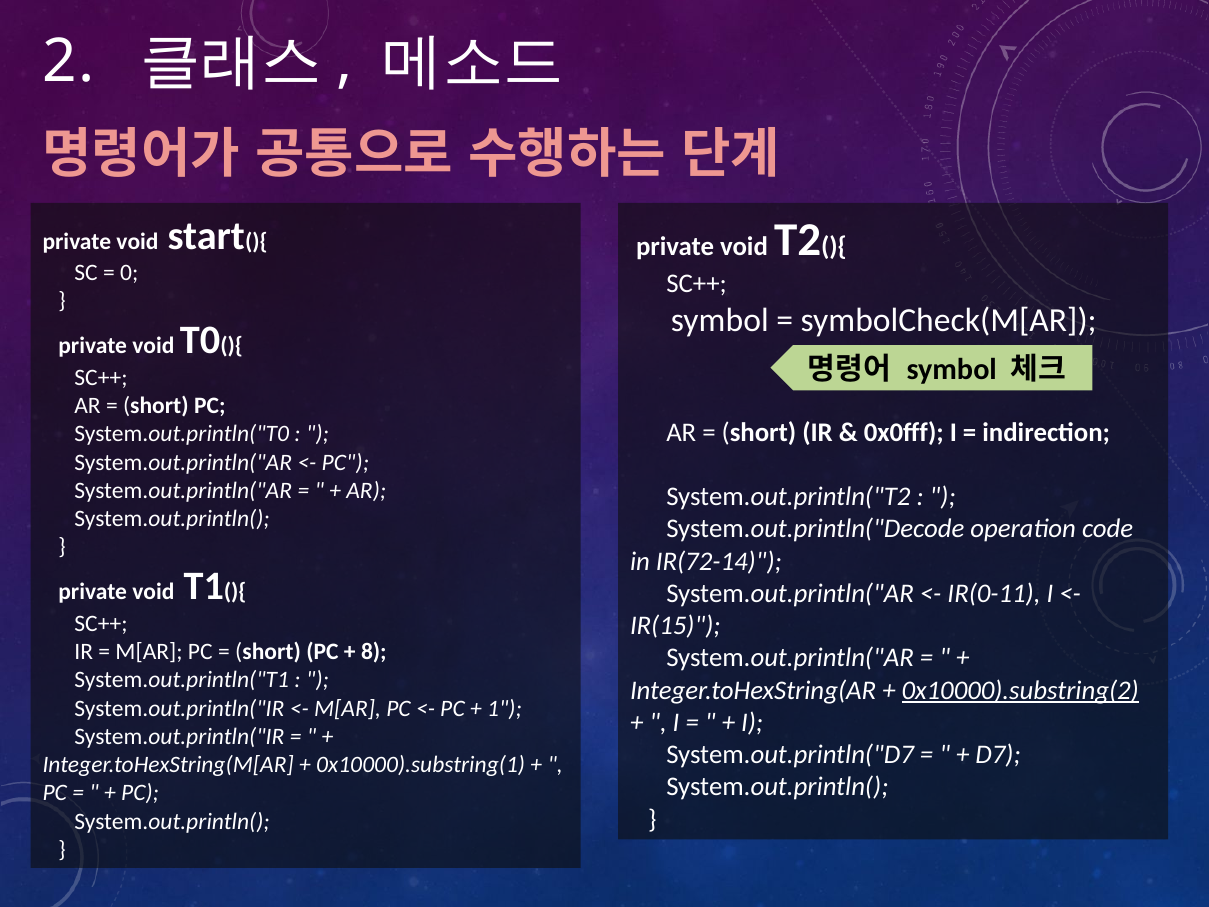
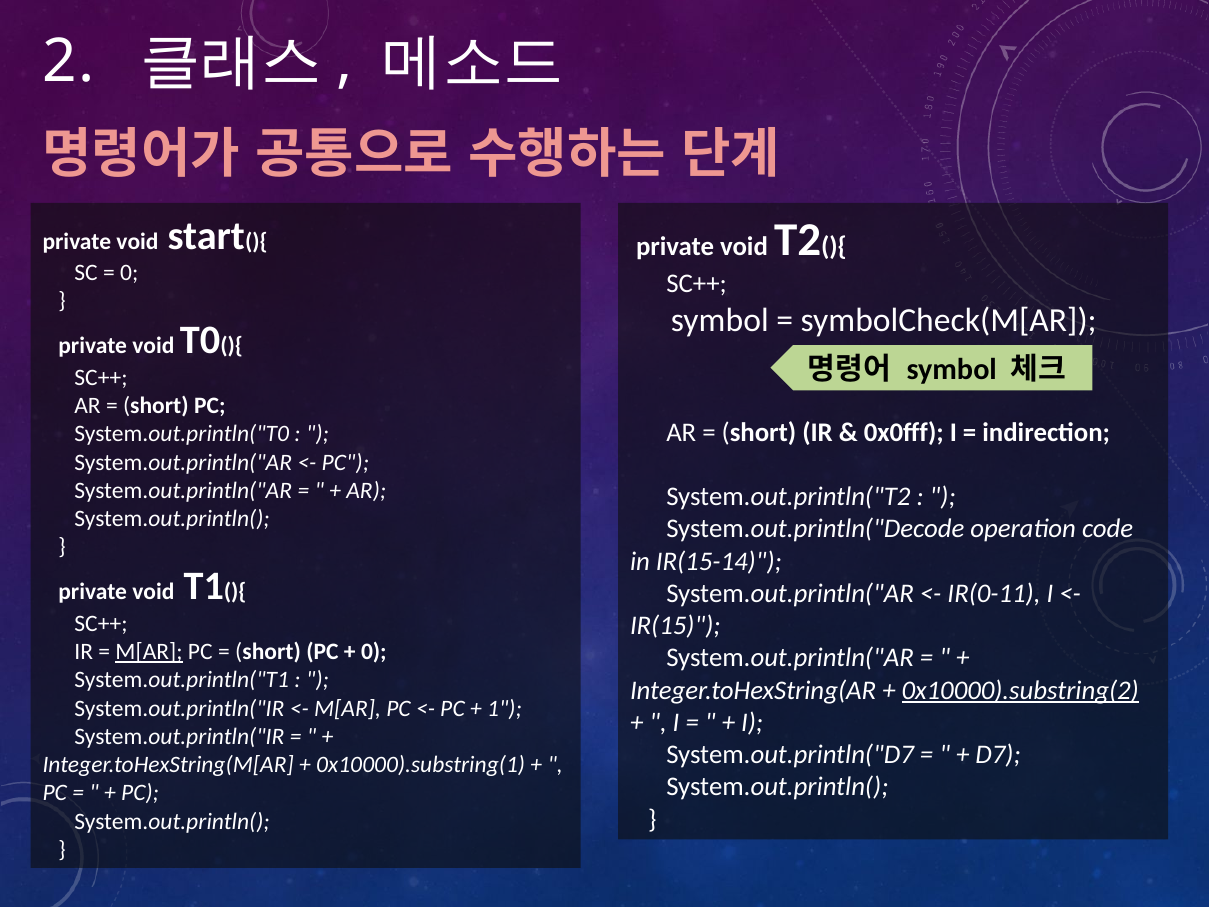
IR(72-14: IR(72-14 -> IR(15-14
M[AR at (149, 652) underline: none -> present
8 at (374, 652): 8 -> 0
